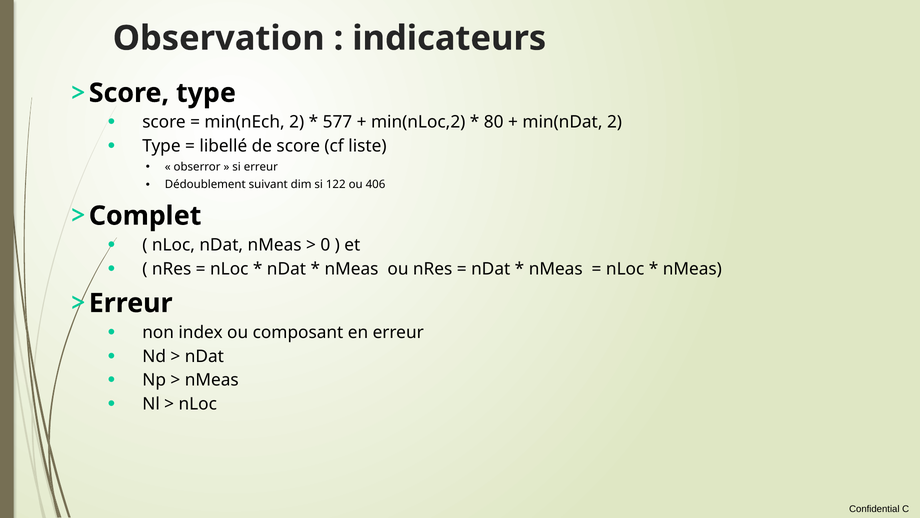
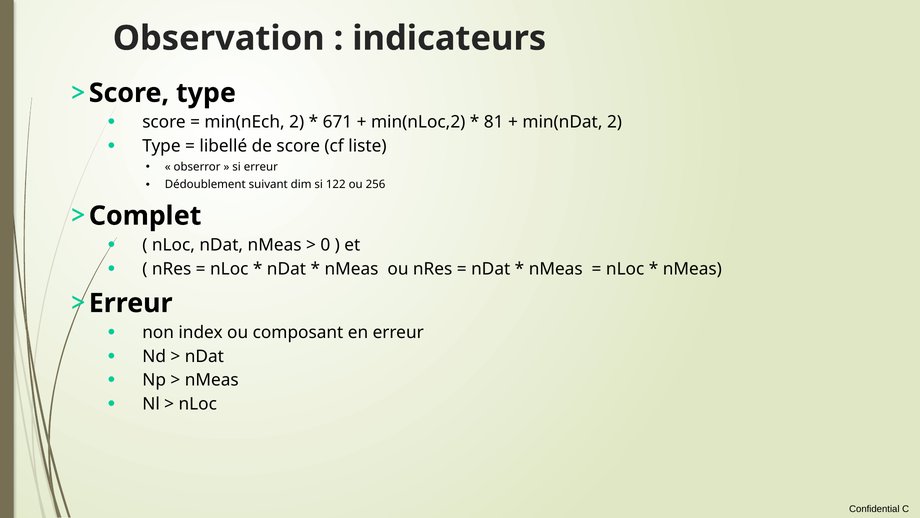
577: 577 -> 671
80: 80 -> 81
406: 406 -> 256
